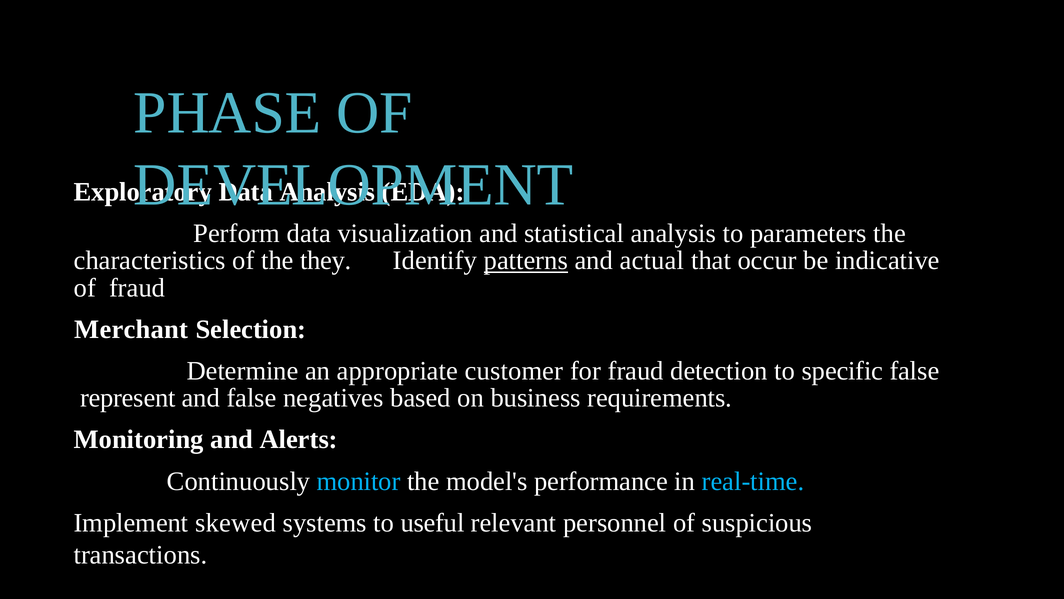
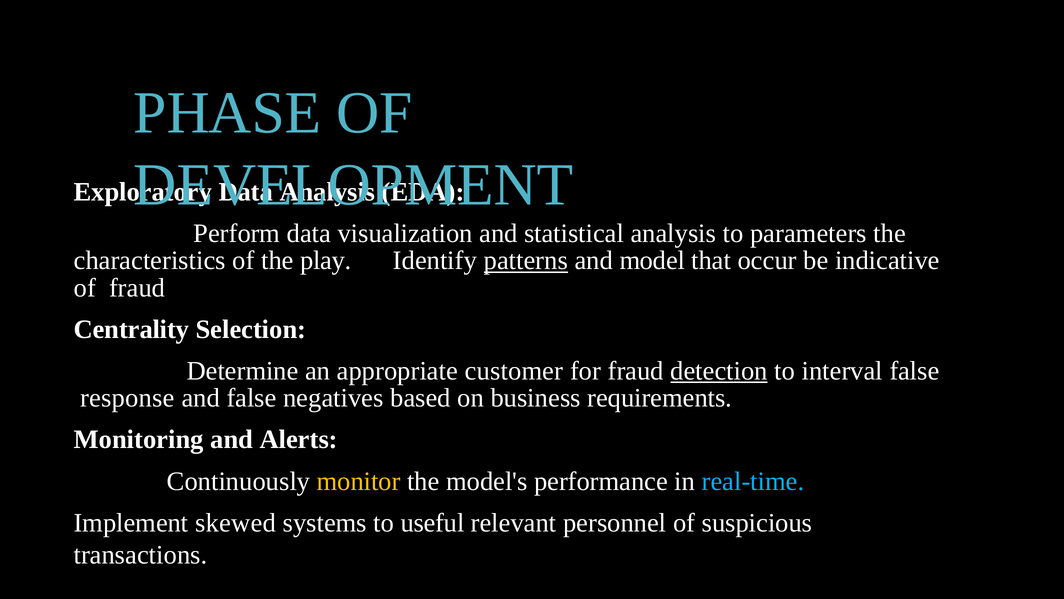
they: they -> play
actual: actual -> model
Merchant: Merchant -> Centrality
detection underline: none -> present
specific: specific -> interval
represent: represent -> response
monitor colour: light blue -> yellow
